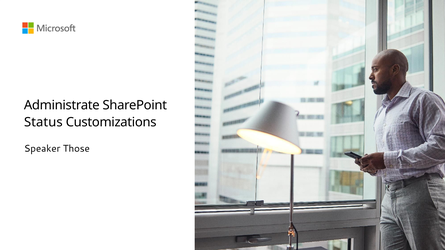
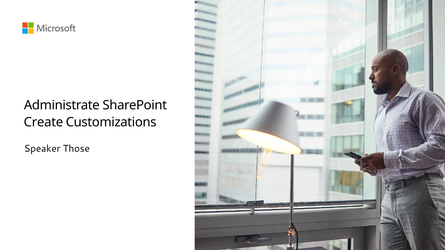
Status: Status -> Create
